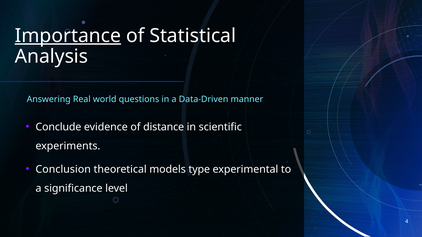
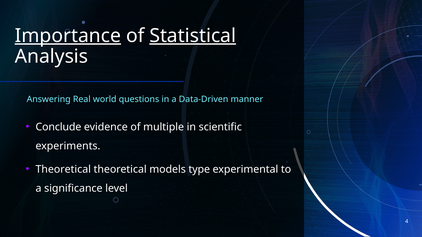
Statistical underline: none -> present
distance: distance -> multiple
Conclusion at (63, 170): Conclusion -> Theoretical
